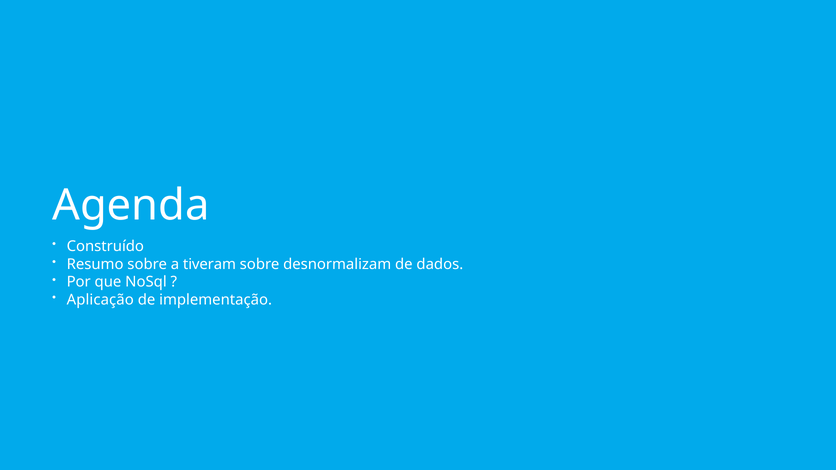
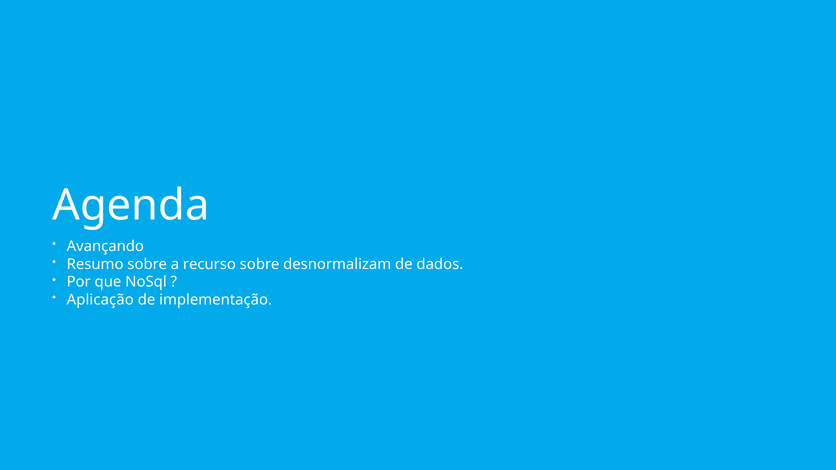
Construído: Construído -> Avançando
tiveram: tiveram -> recurso
